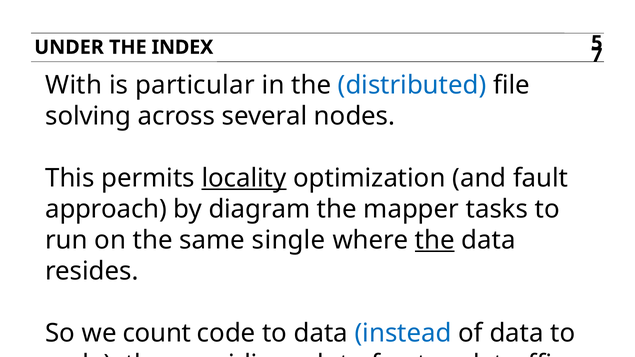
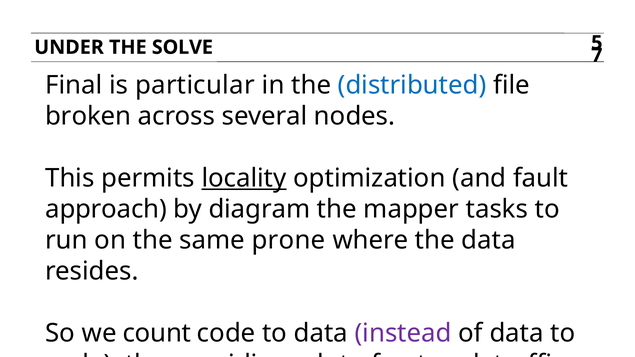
INDEX: INDEX -> SOLVE
With: With -> Final
solving: solving -> broken
single: single -> prone
the at (435, 240) underline: present -> none
instead colour: blue -> purple
